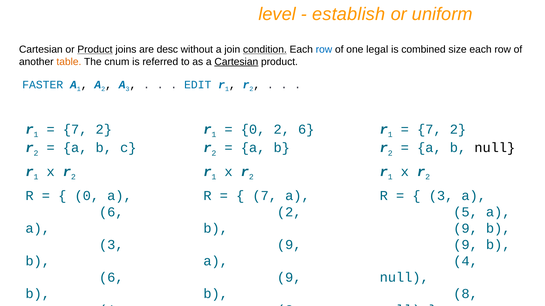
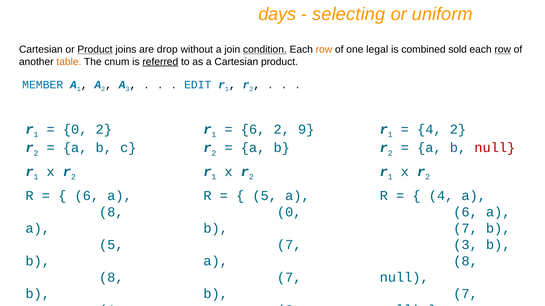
level: level -> days
establish: establish -> selecting
desc: desc -> drop
row at (324, 50) colour: blue -> orange
size: size -> sold
row at (503, 50) underline: none -> present
referred underline: none -> present
Cartesian at (236, 62) underline: present -> none
FASTER: FASTER -> MEMBER
7 at (75, 129): 7 -> 0
0 at (253, 129): 0 -> 6
2 6: 6 -> 9
7 at (429, 129): 7 -> 4
null at (495, 148) colour: black -> red
0 at (87, 196): 0 -> 6
7 at (265, 196): 7 -> 5
3 at (441, 196): 3 -> 4
6 at (111, 212): 6 -> 8
2 at (289, 212): 2 -> 0
5 at (466, 212): 5 -> 6
9 at (466, 229): 9 -> 7
3 at (111, 245): 3 -> 5
9 at (289, 245): 9 -> 7
9 at (466, 245): 9 -> 3
4 at (466, 262): 4 -> 8
6 at (111, 278): 6 -> 8
9 at (289, 278): 9 -> 7
8 at (466, 294): 8 -> 7
